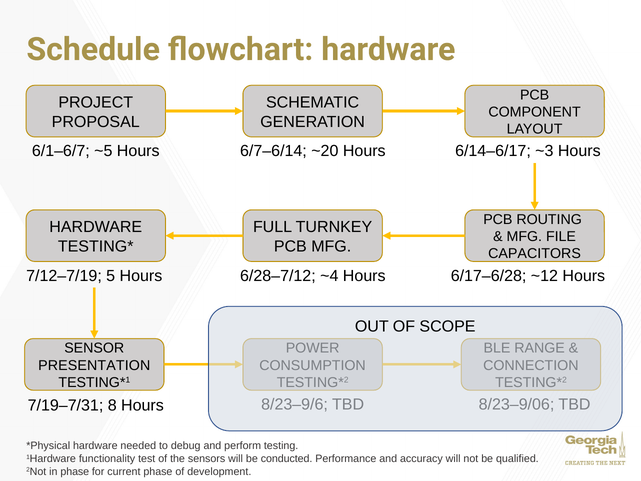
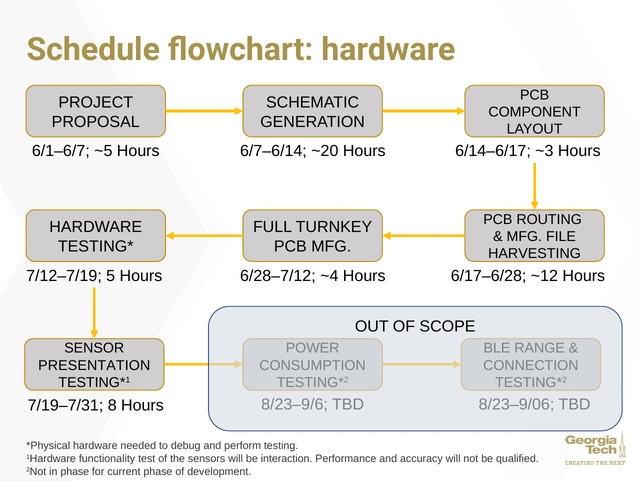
CAPACITORS: CAPACITORS -> HARVESTING
conducted: conducted -> interaction
